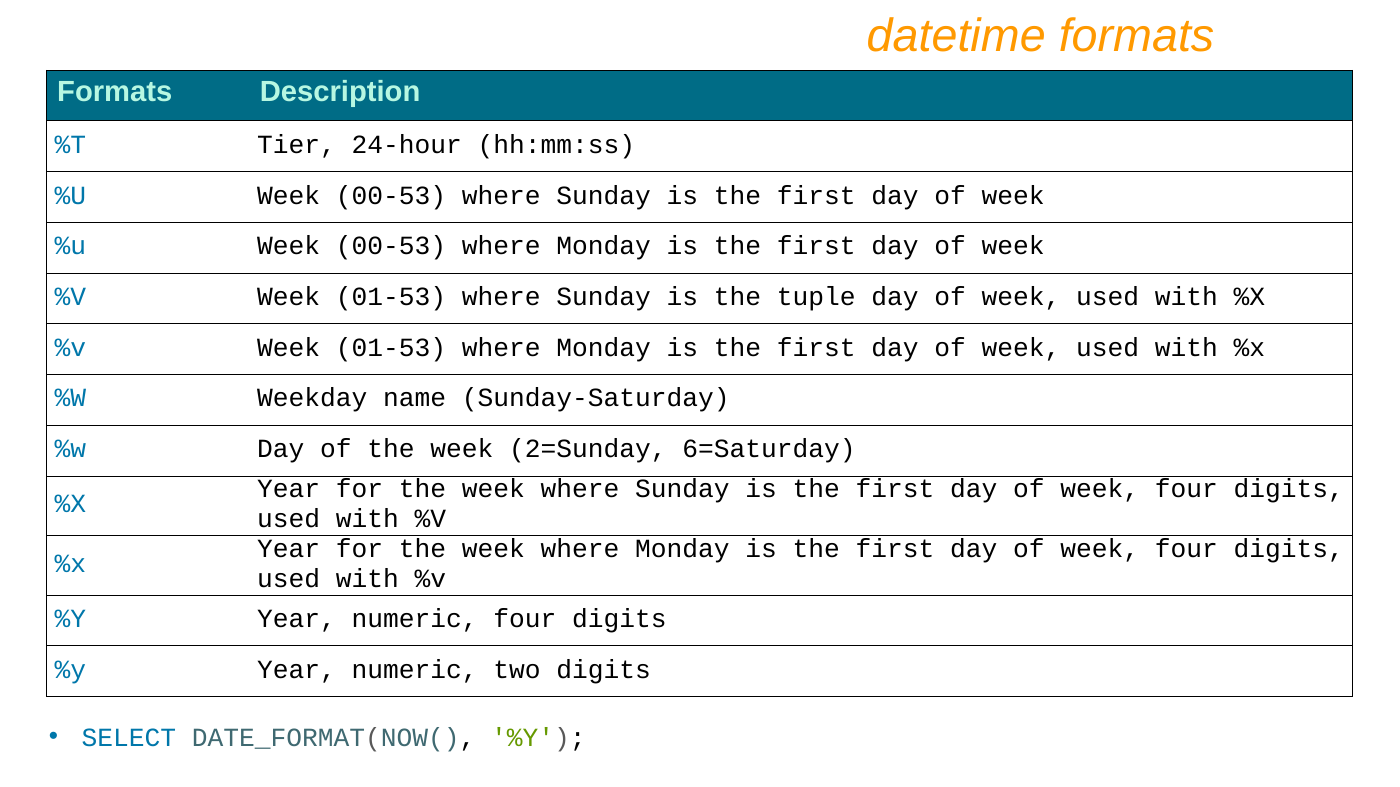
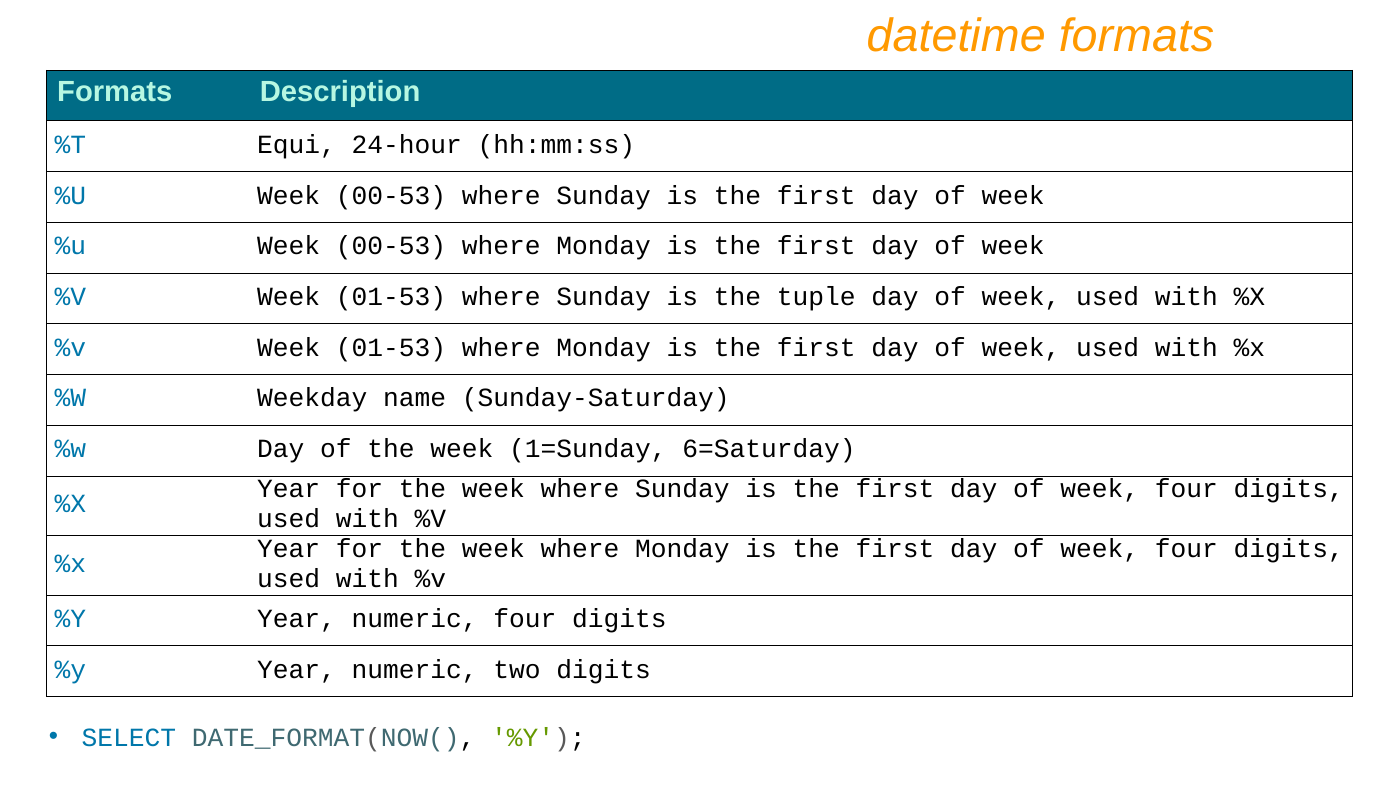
Tier: Tier -> Equi
2=Sunday: 2=Sunday -> 1=Sunday
